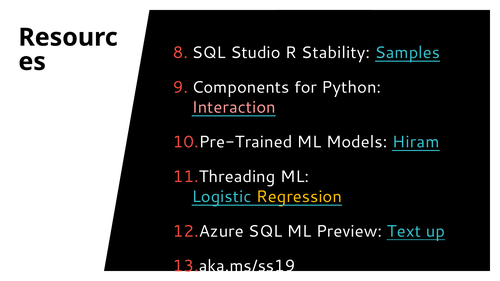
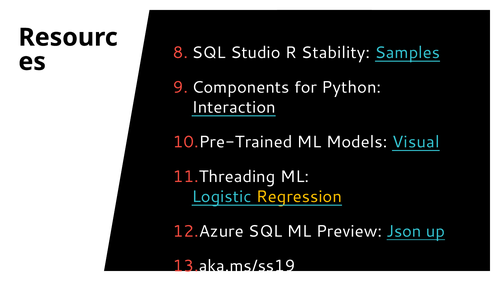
Interaction colour: pink -> white
Hiram: Hiram -> Visual
Text: Text -> Json
